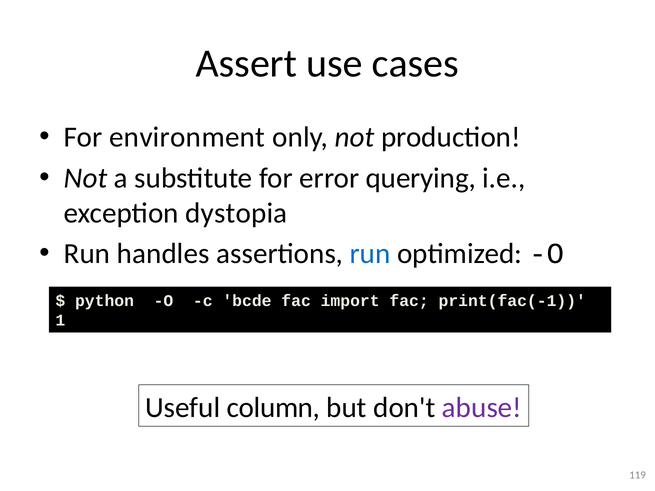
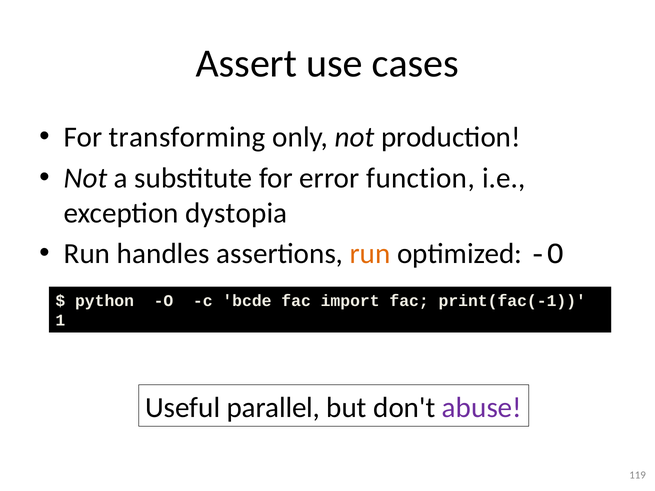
environment: environment -> transforming
querying: querying -> function
run at (370, 254) colour: blue -> orange
column: column -> parallel
